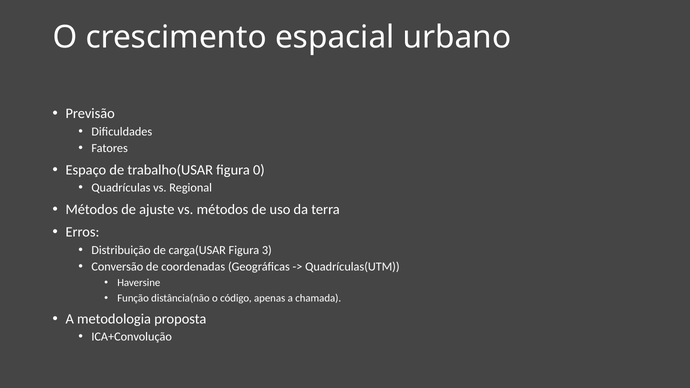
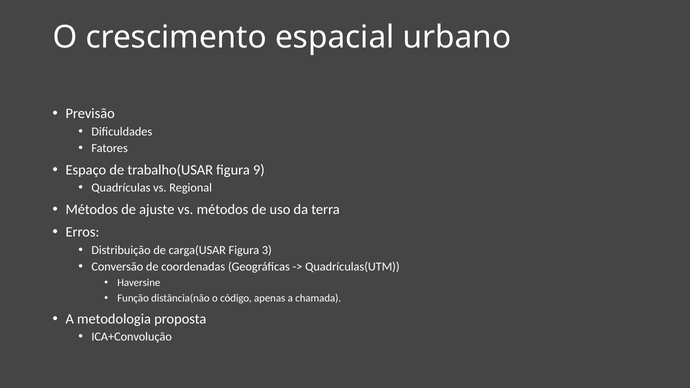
0: 0 -> 9
